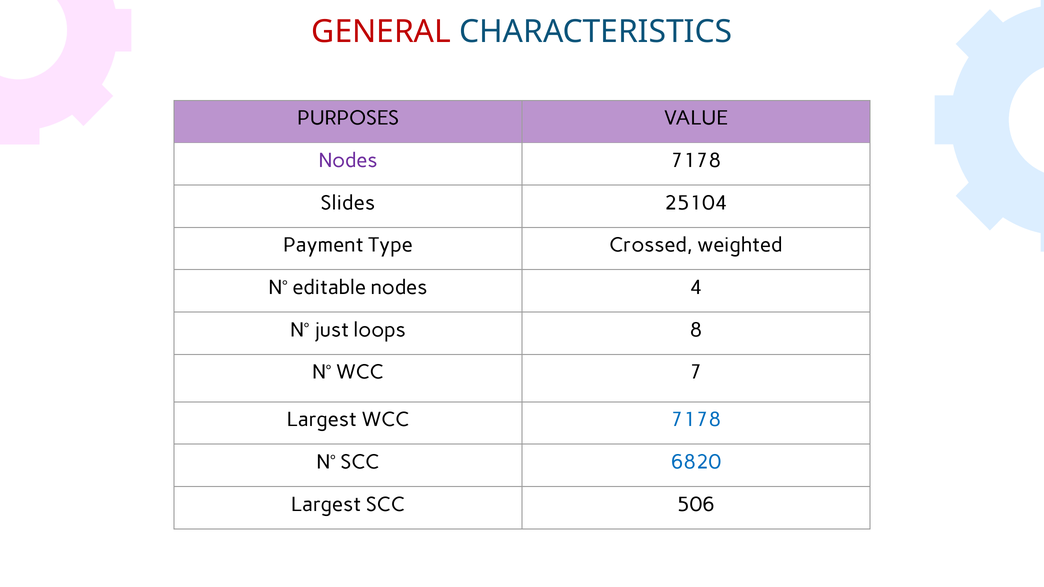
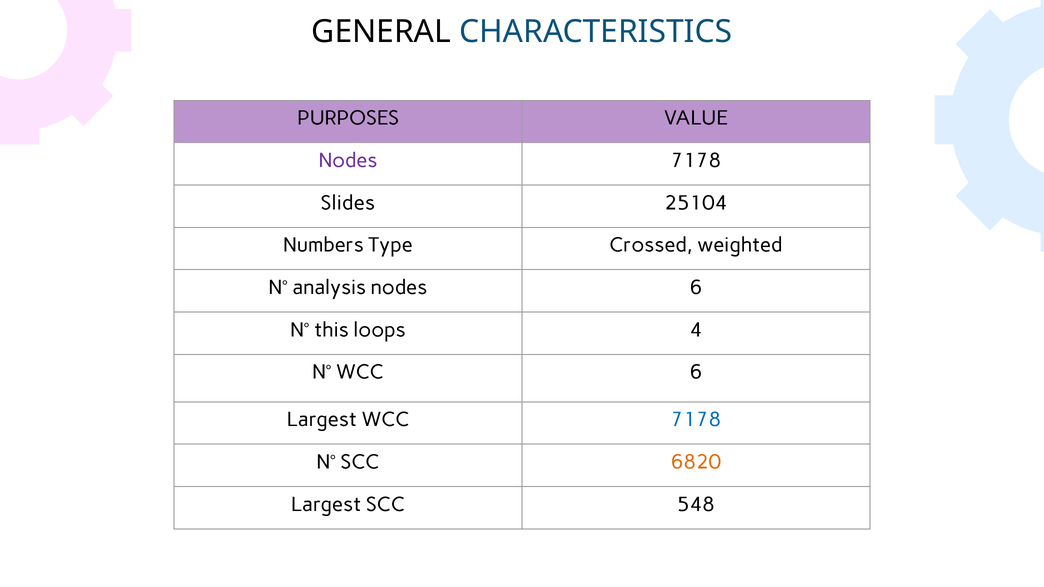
GENERAL colour: red -> black
Payment: Payment -> Numbers
editable: editable -> analysis
nodes 4: 4 -> 6
just: just -> this
8: 8 -> 4
WCC 7: 7 -> 6
6820 colour: blue -> orange
506: 506 -> 548
